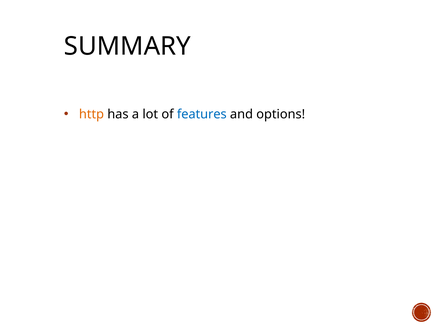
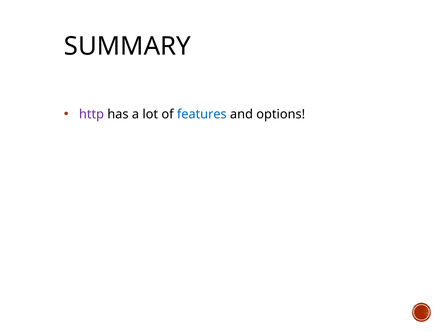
http colour: orange -> purple
